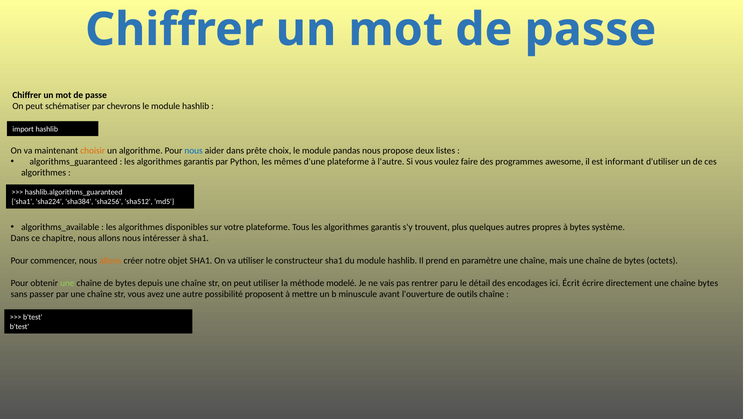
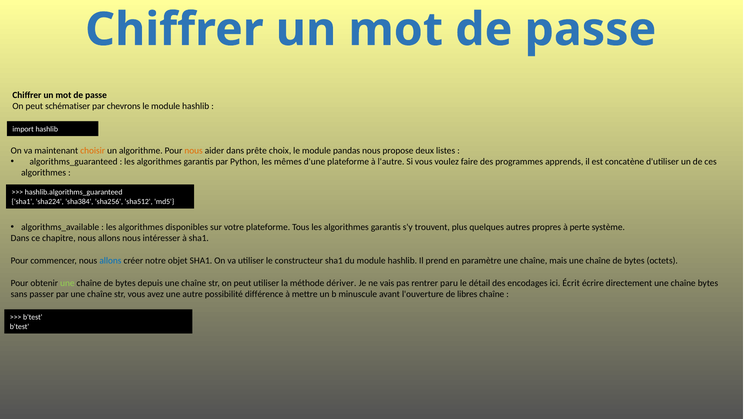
nous at (194, 150) colour: blue -> orange
awesome: awesome -> apprends
informant: informant -> concatène
à bytes: bytes -> perte
allons at (110, 261) colour: orange -> blue
modelé: modelé -> dériver
proposent: proposent -> différence
outils: outils -> libres
